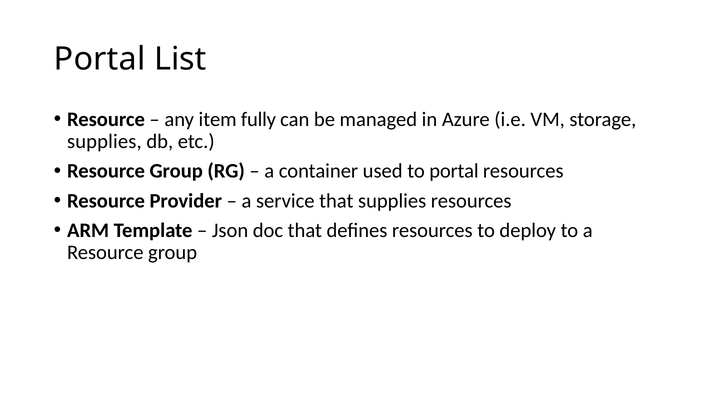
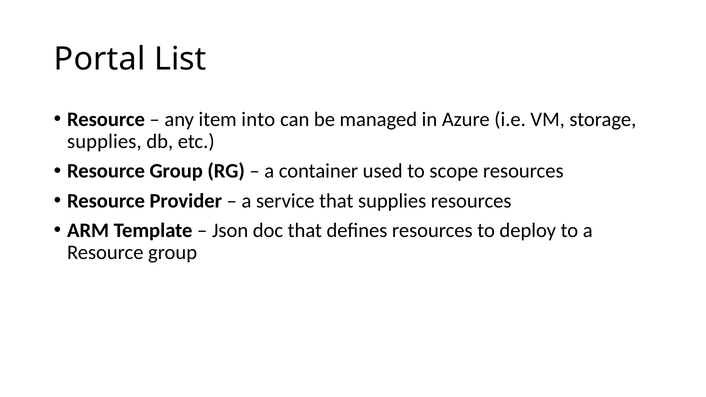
fully: fully -> into
to portal: portal -> scope
